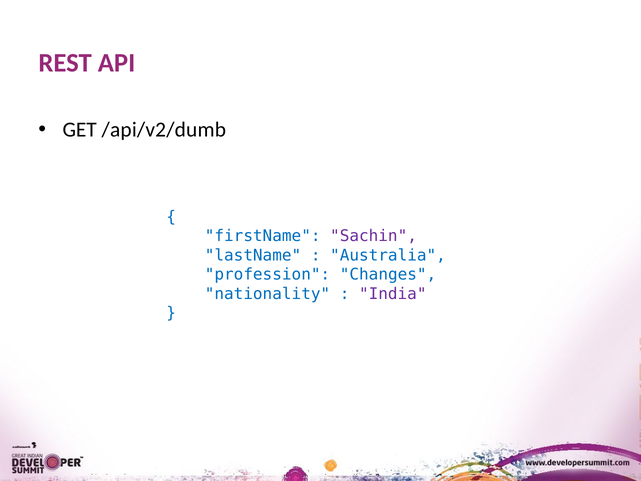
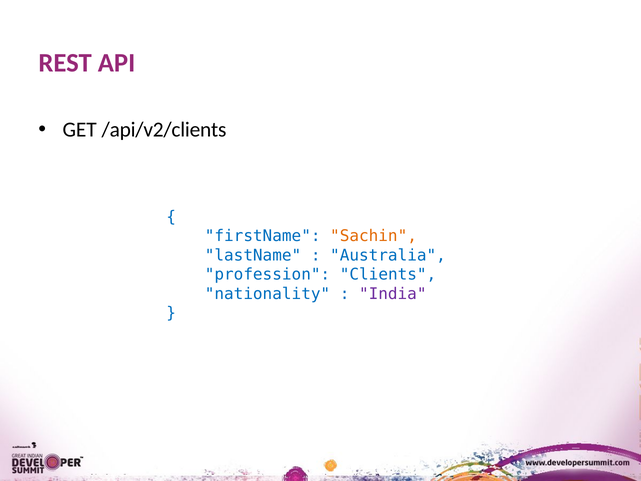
/api/v2/dumb: /api/v2/dumb -> /api/v2/clients
Sachin colour: purple -> orange
Changes: Changes -> Clients
